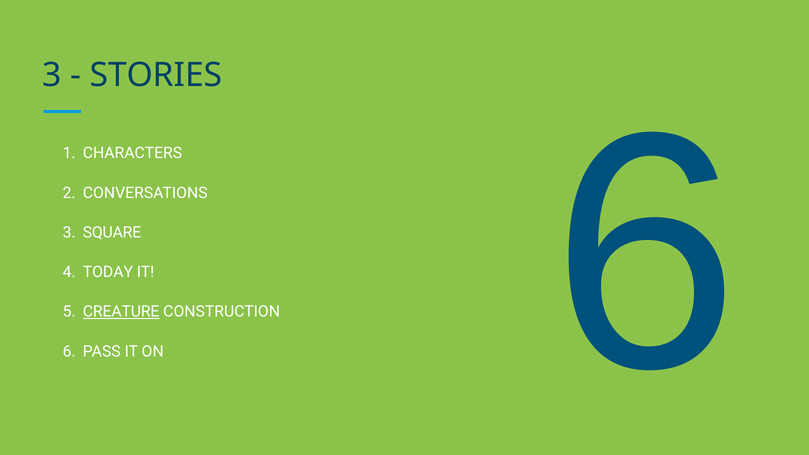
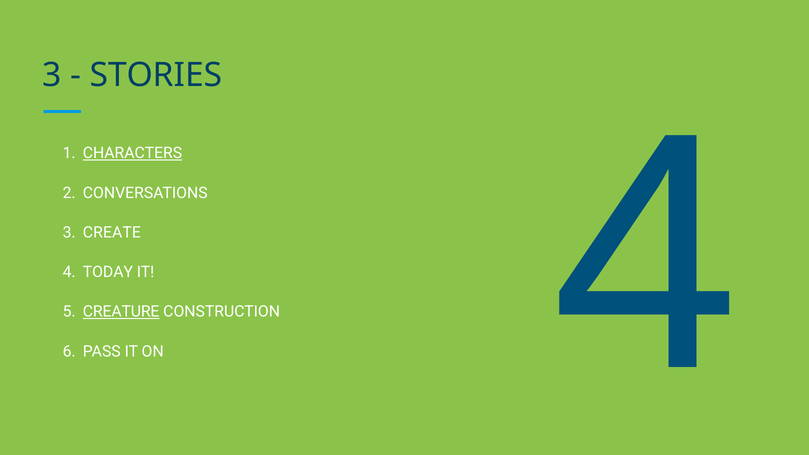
CHARACTERS underline: none -> present
SQUARE: SQUARE -> CREATE
ON 6: 6 -> 4
